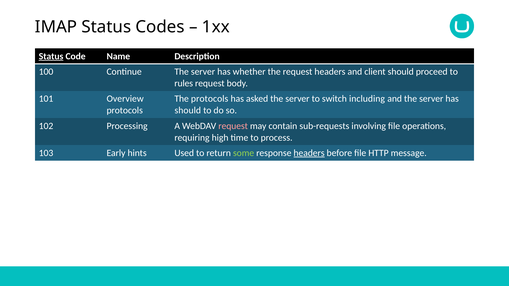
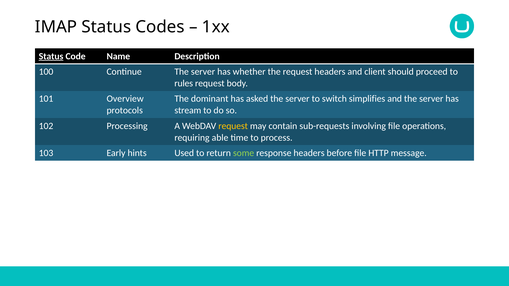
The protocols: protocols -> dominant
including: including -> simplifies
should at (188, 111): should -> stream
request at (233, 126) colour: pink -> yellow
high: high -> able
headers at (309, 153) underline: present -> none
